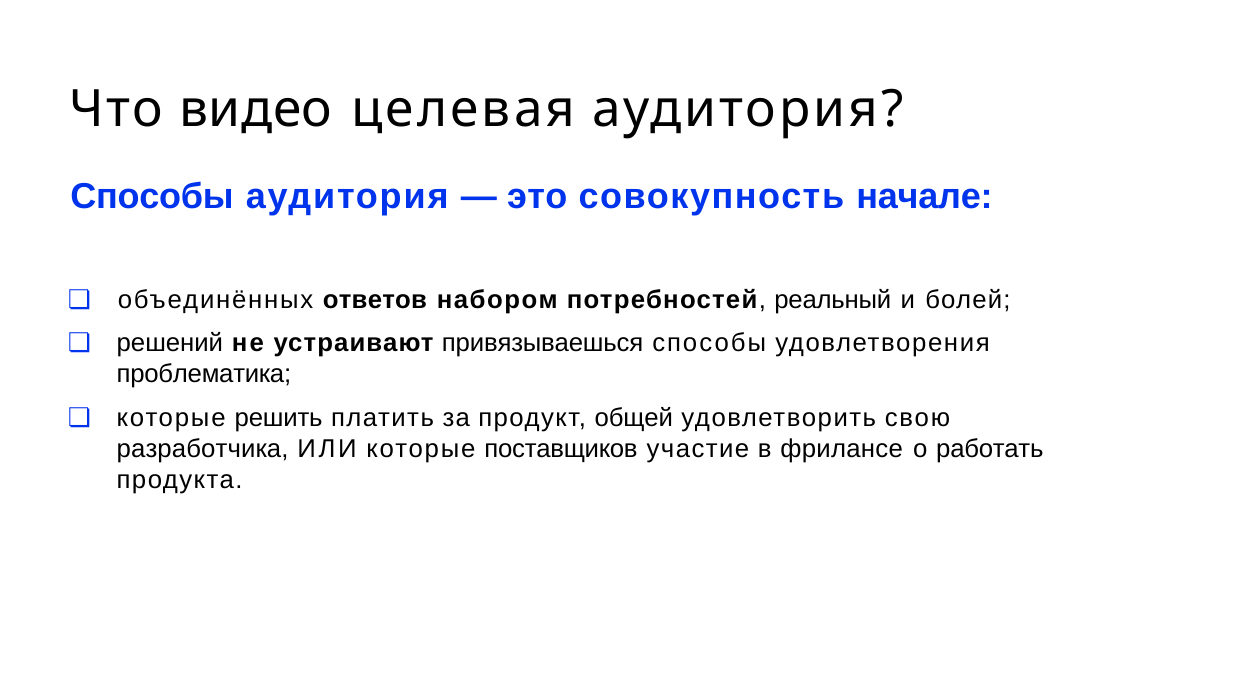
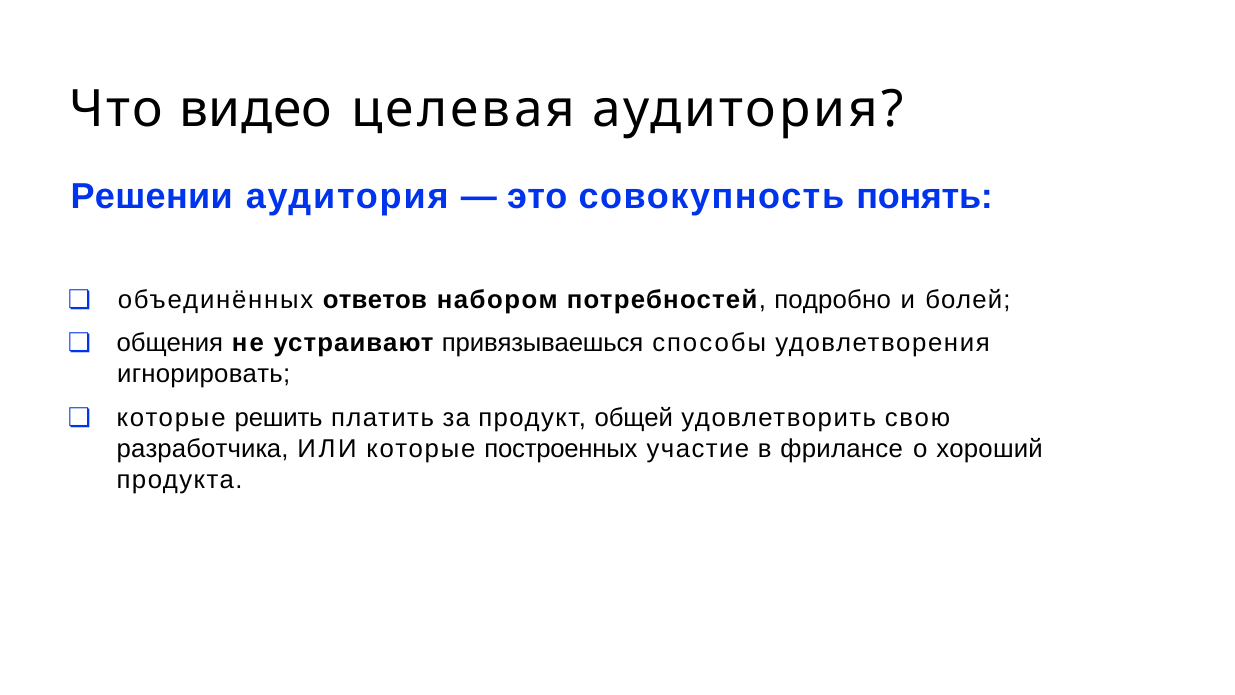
Способы at (152, 196): Способы -> Решении
начале: начале -> понять
реальный: реальный -> подробно
решений: решений -> общения
проблематика: проблематика -> игнорировать
поставщиков: поставщиков -> построенных
работать: работать -> хороший
